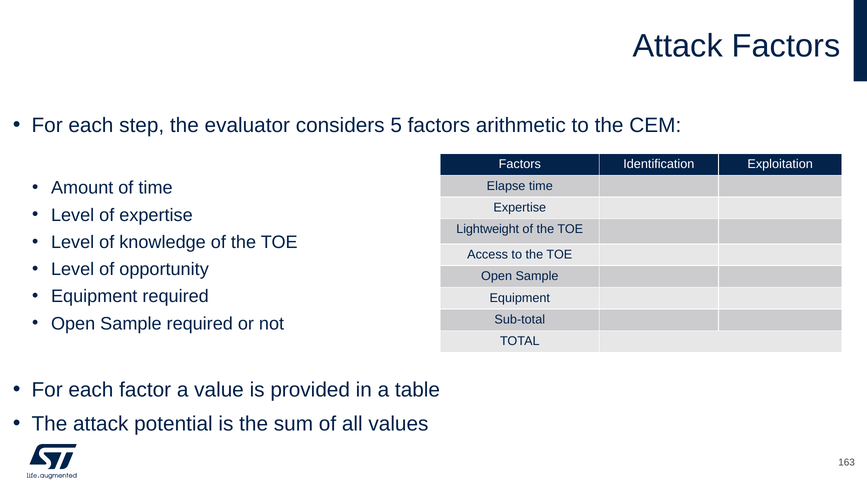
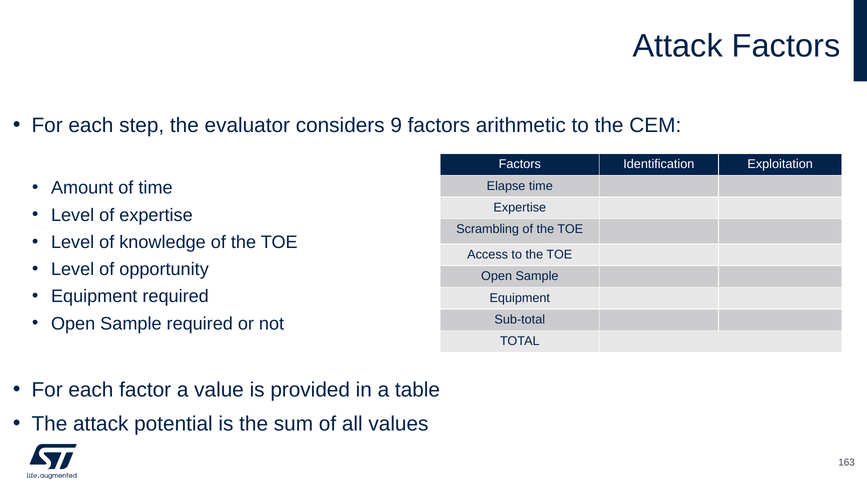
5: 5 -> 9
Lightweight: Lightweight -> Scrambling
